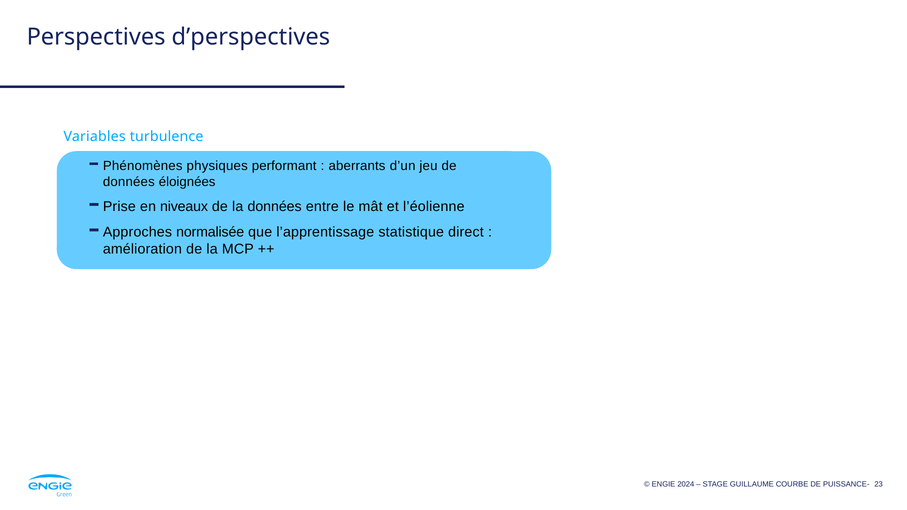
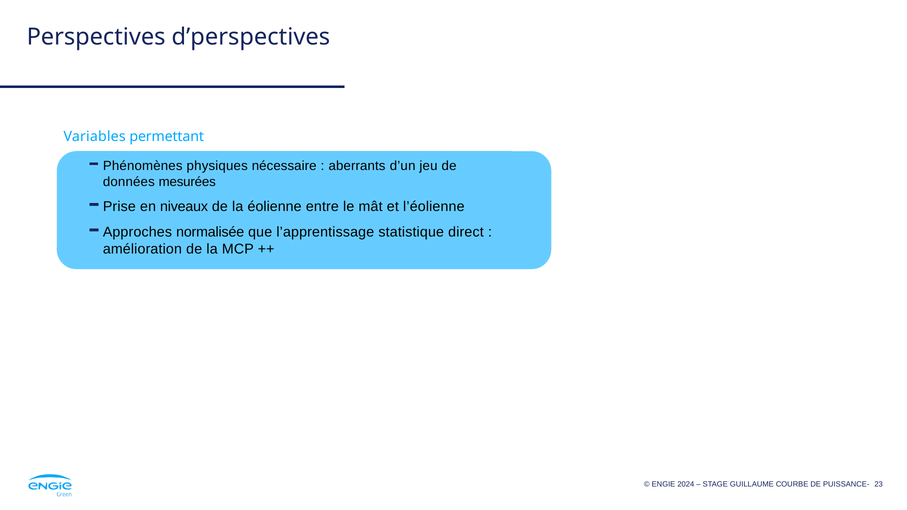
turbulence: turbulence -> permettant
performant: performant -> nécessaire
éloignées: éloignées -> mesurées
la données: données -> éolienne
